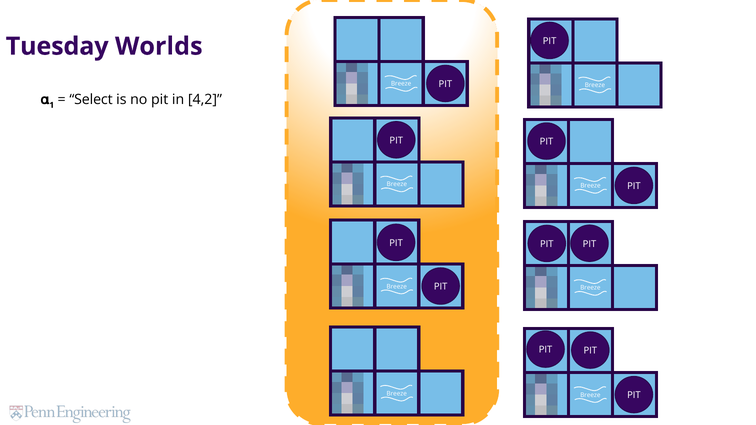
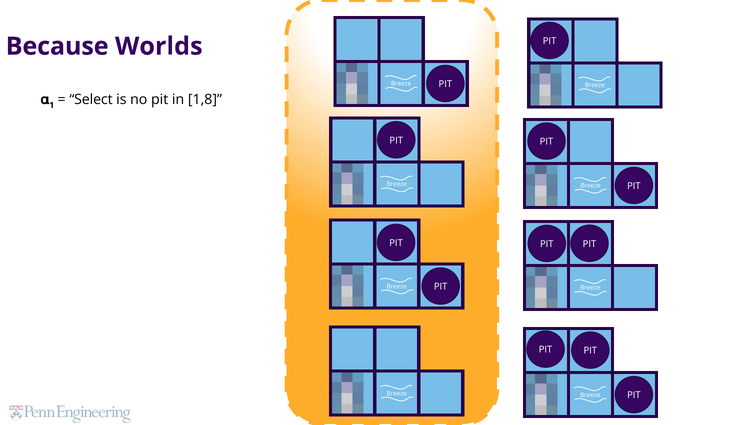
Tuesday: Tuesday -> Because
4,2: 4,2 -> 1,8
